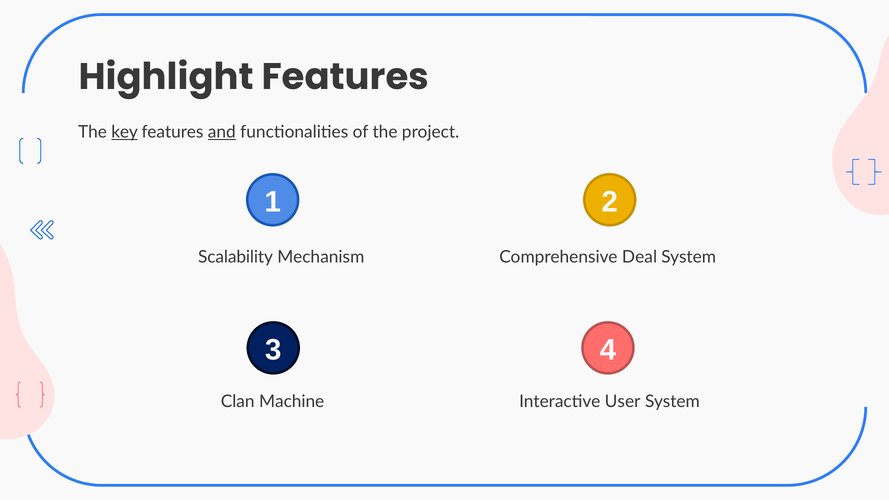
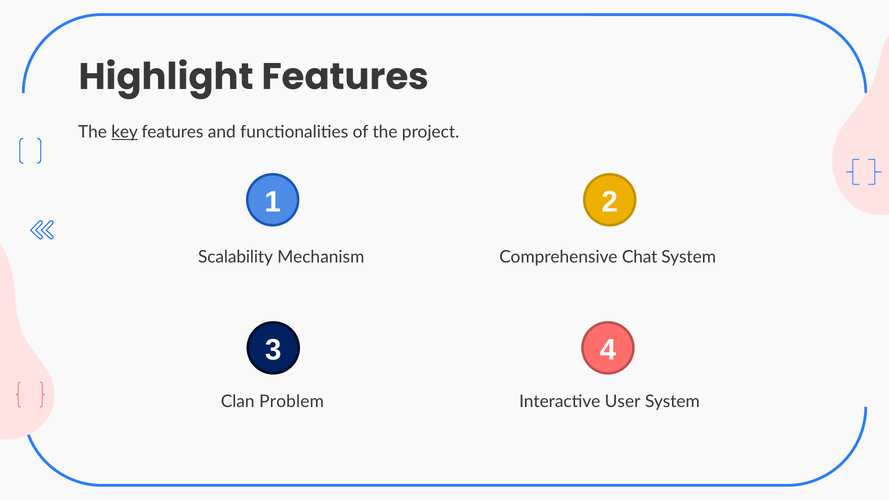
and underline: present -> none
Deal: Deal -> Chat
Machine: Machine -> Problem
